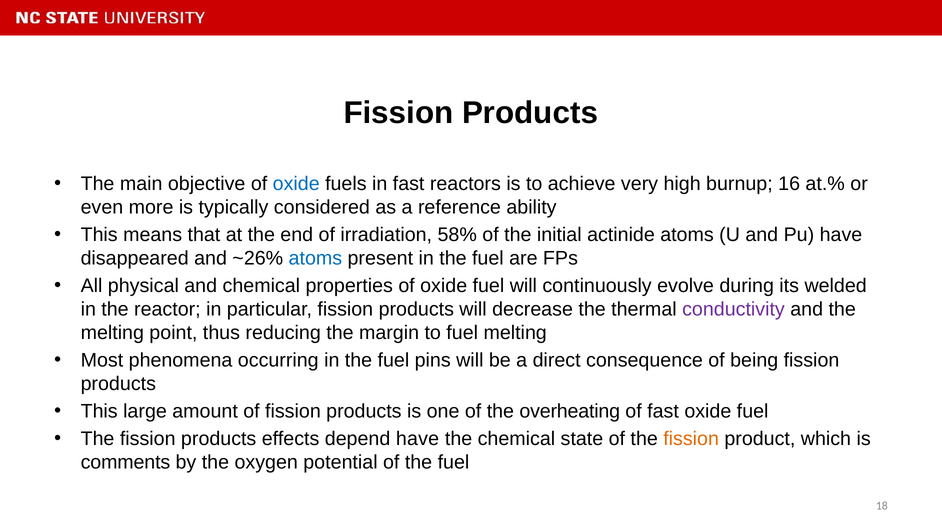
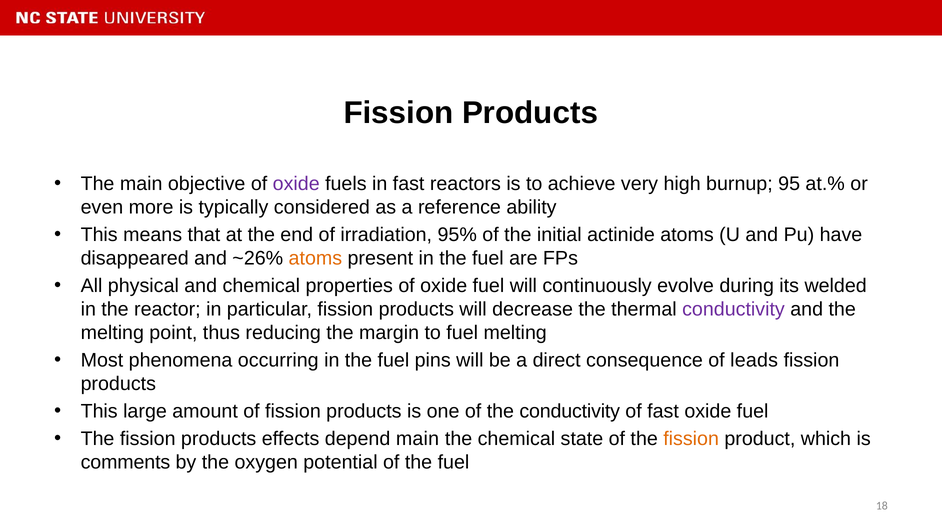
oxide at (296, 184) colour: blue -> purple
16: 16 -> 95
58%: 58% -> 95%
atoms at (315, 258) colour: blue -> orange
being: being -> leads
the overheating: overheating -> conductivity
depend have: have -> main
